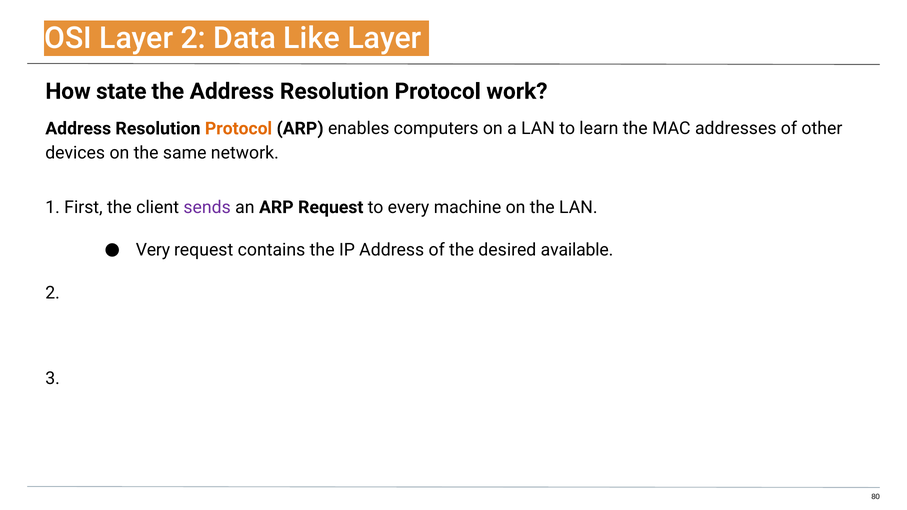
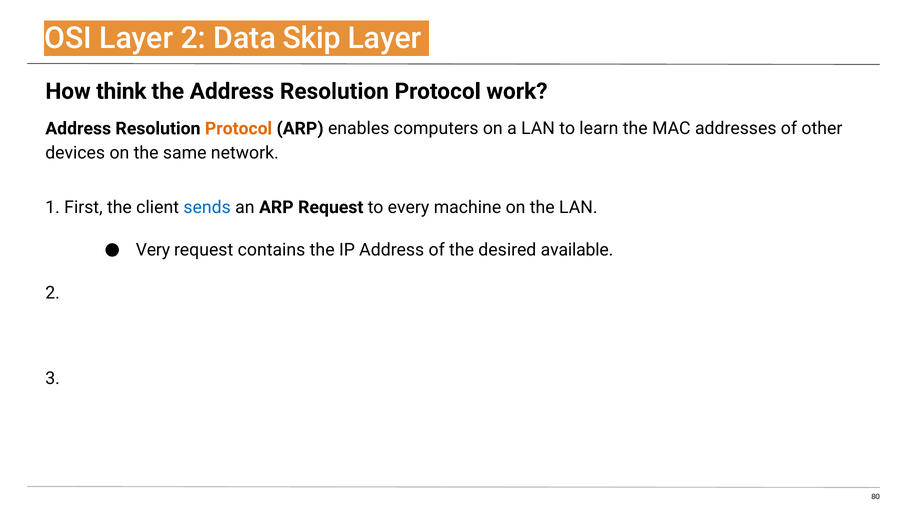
Like: Like -> Skip
state: state -> think
sends colour: purple -> blue
